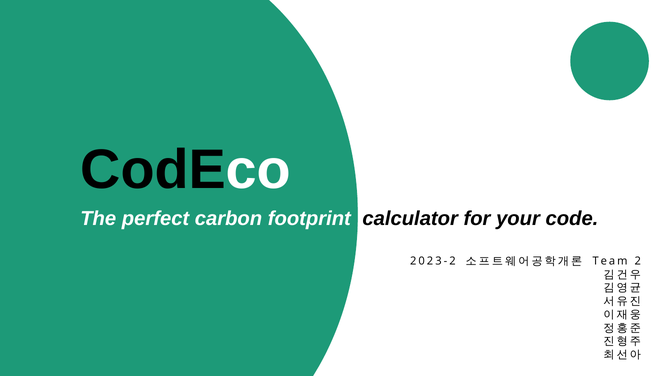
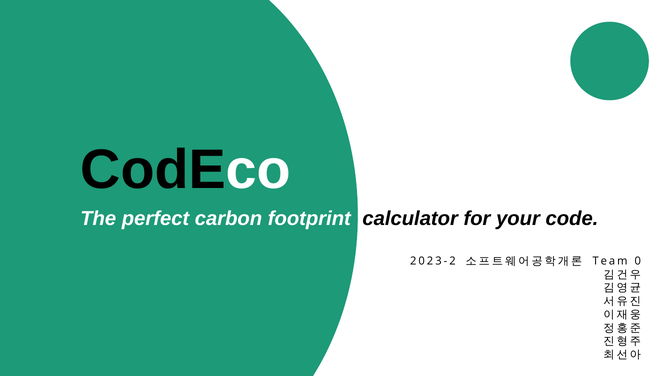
2: 2 -> 0
